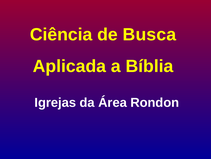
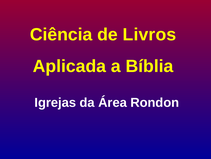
Busca: Busca -> Livros
